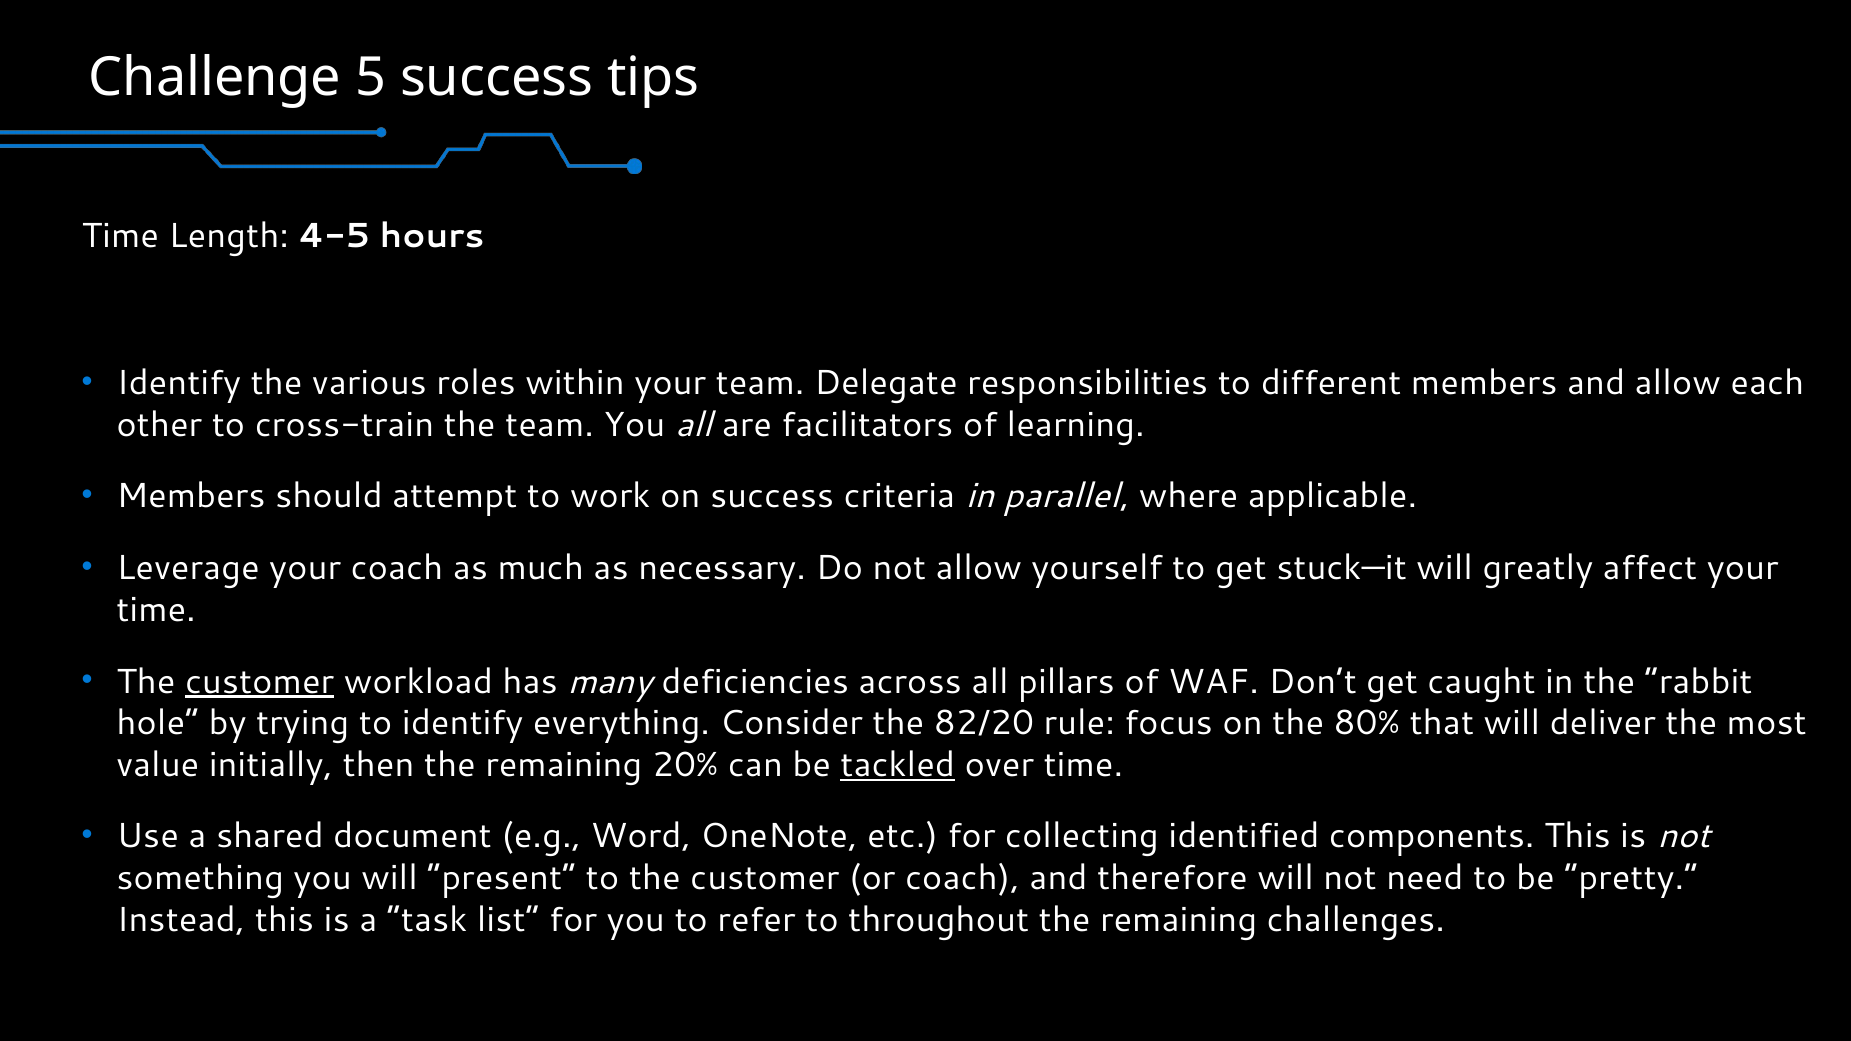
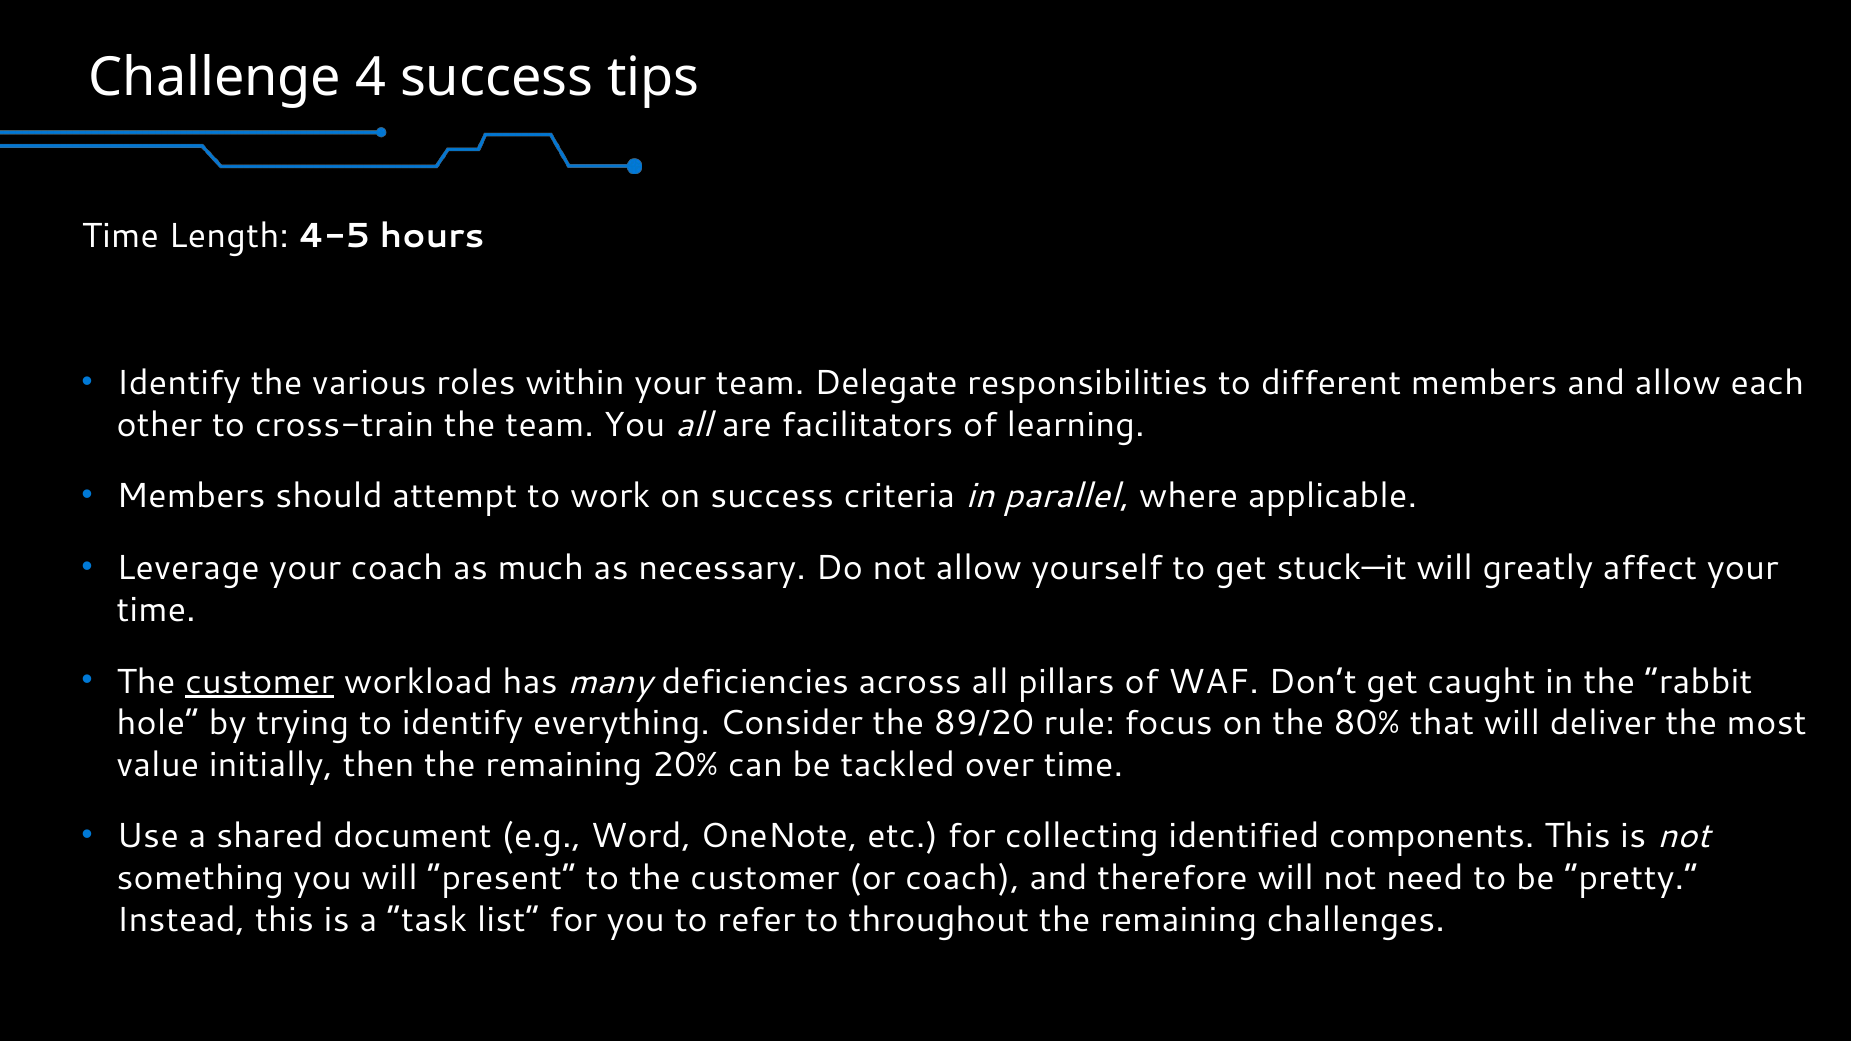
5: 5 -> 4
82/20: 82/20 -> 89/20
tackled underline: present -> none
